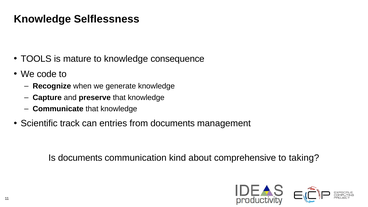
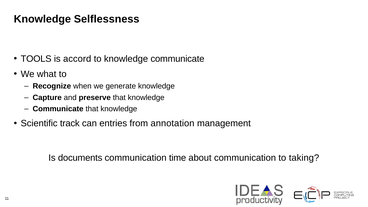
mature: mature -> accord
knowledge consequence: consequence -> communicate
code: code -> what
from documents: documents -> annotation
kind: kind -> time
about comprehensive: comprehensive -> communication
